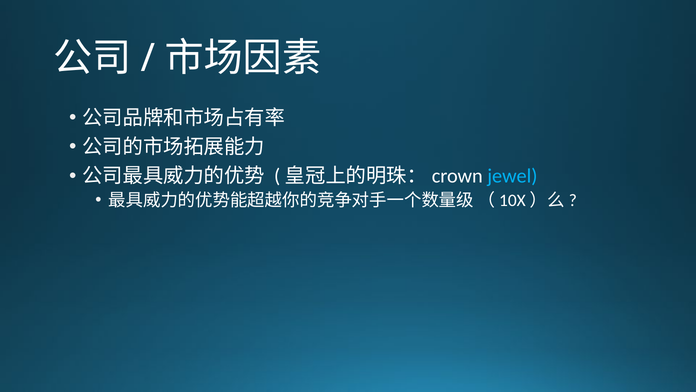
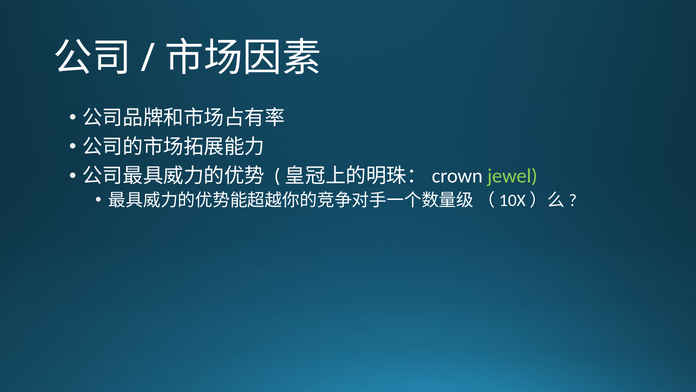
jewel colour: light blue -> light green
